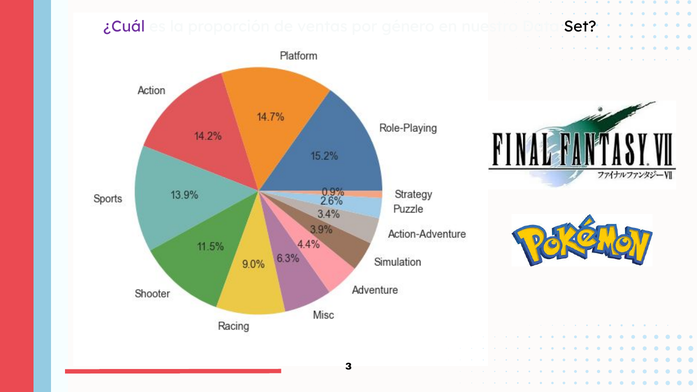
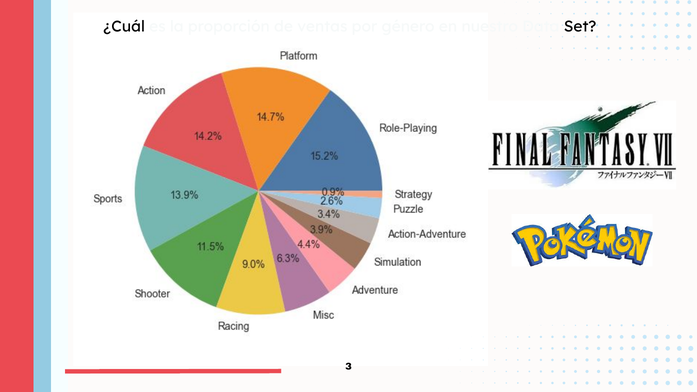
¿Cuál colour: purple -> black
